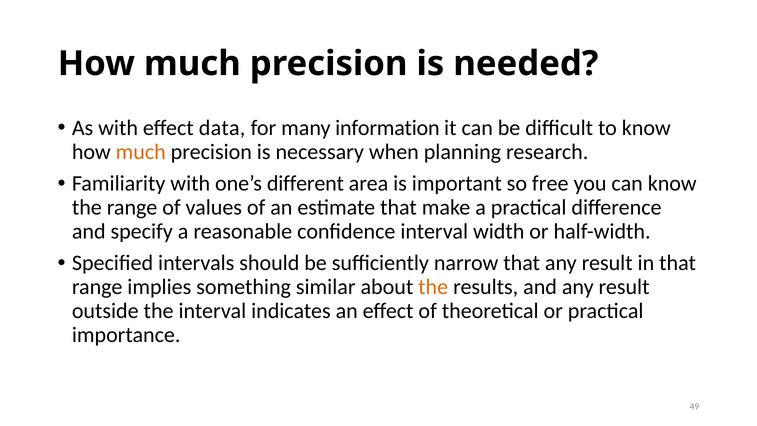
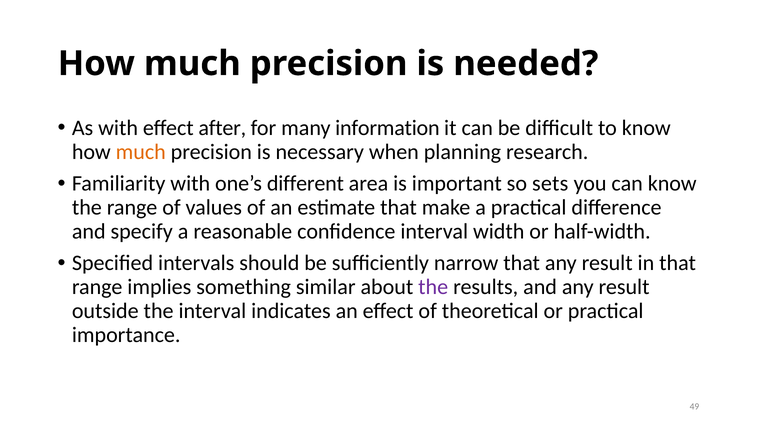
data: data -> after
free: free -> sets
the at (433, 287) colour: orange -> purple
